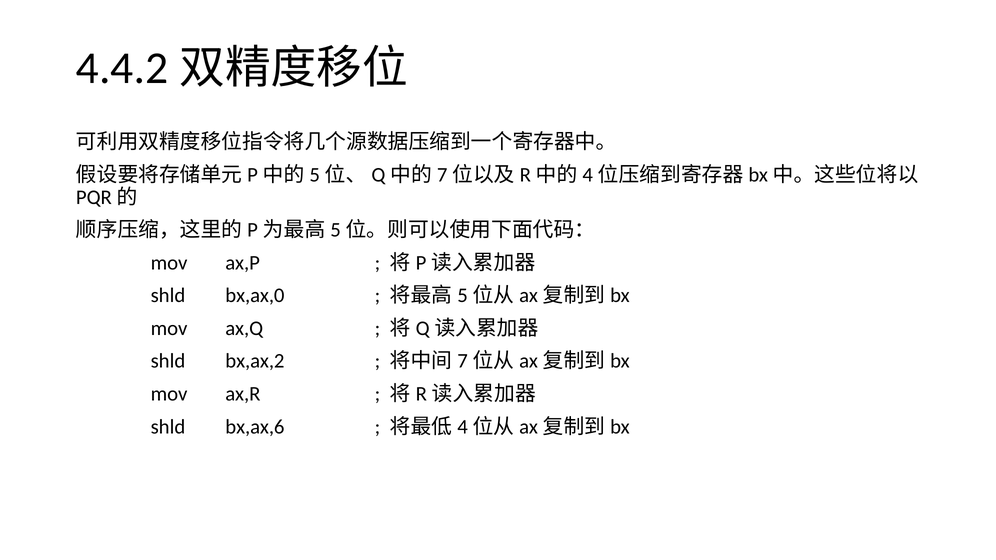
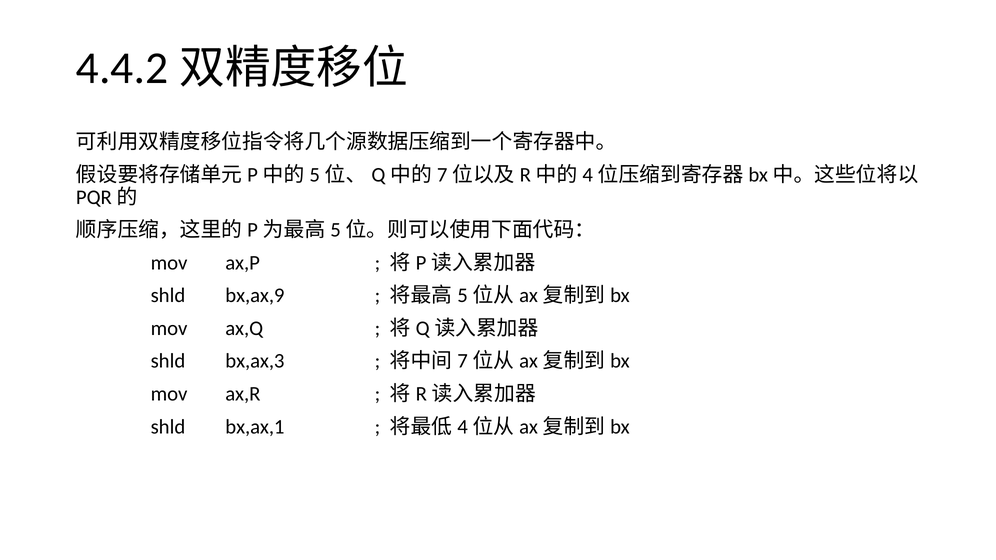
bx,ax,0: bx,ax,0 -> bx,ax,9
bx,ax,2: bx,ax,2 -> bx,ax,3
bx,ax,6: bx,ax,6 -> bx,ax,1
